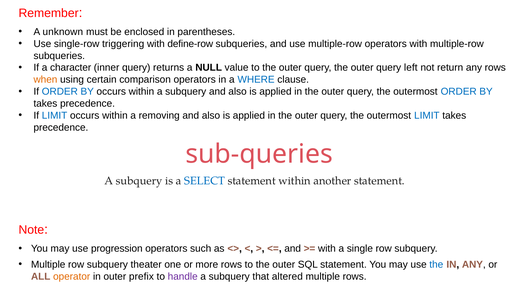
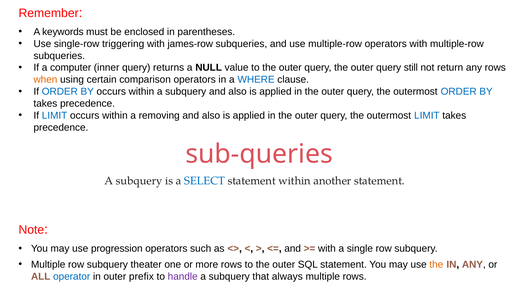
unknown: unknown -> keywords
define-row: define-row -> james-row
character: character -> computer
left: left -> still
the at (436, 265) colour: blue -> orange
operator colour: orange -> blue
altered: altered -> always
